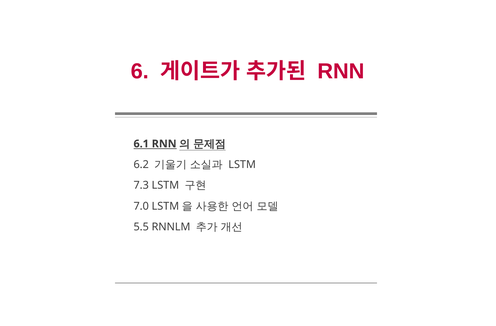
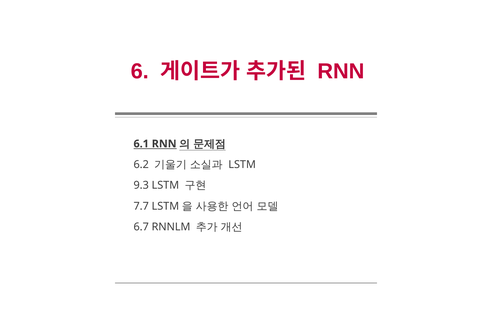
7.3: 7.3 -> 9.3
7.0: 7.0 -> 7.7
5.5: 5.5 -> 6.7
